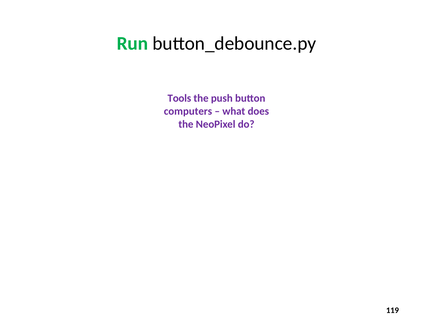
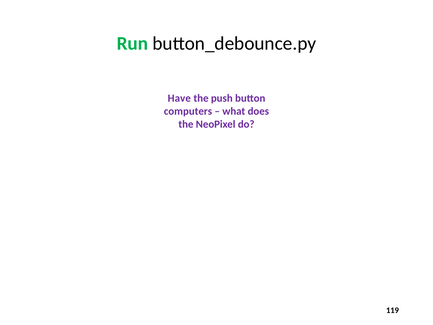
Tools: Tools -> Have
